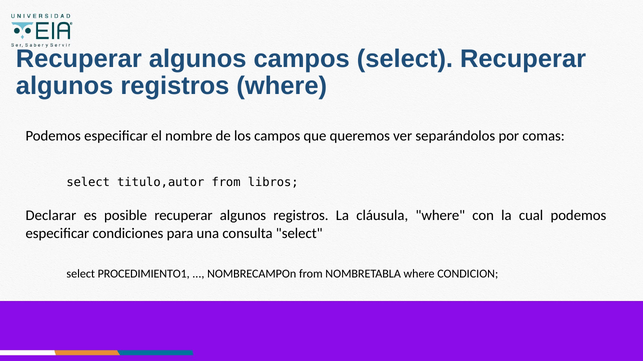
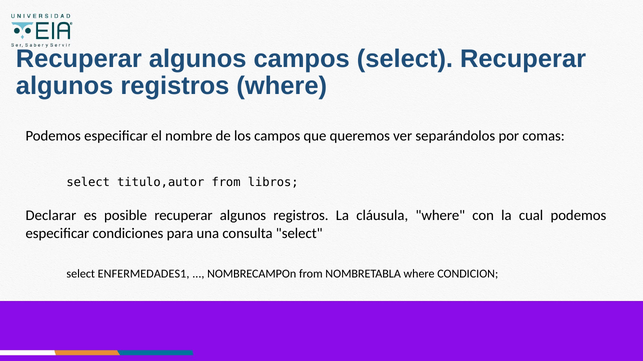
PROCEDIMIENTO1: PROCEDIMIENTO1 -> ENFERMEDADES1
